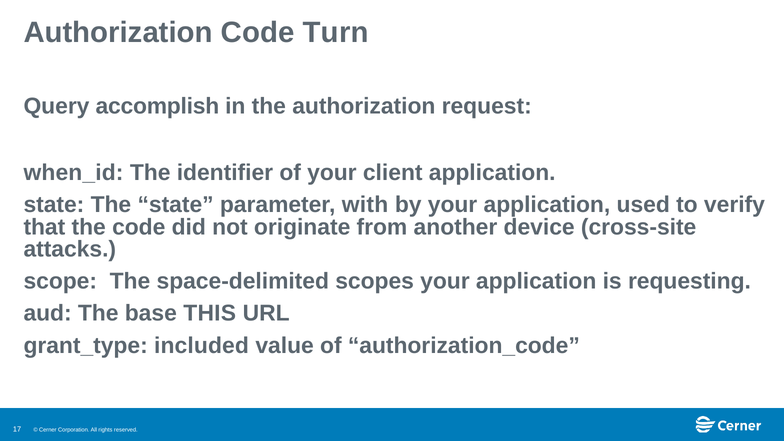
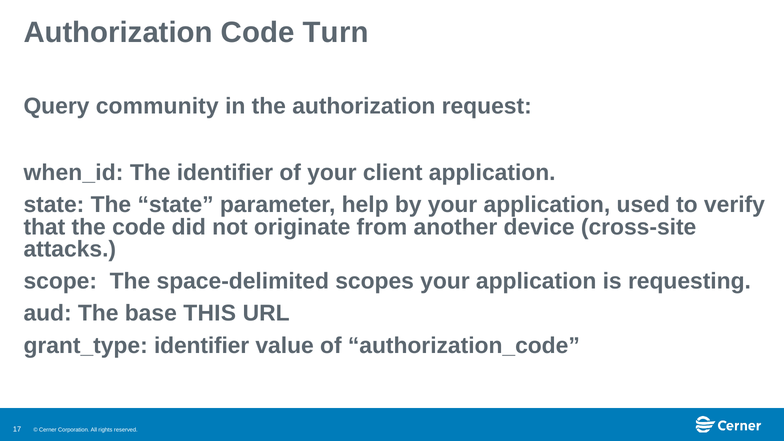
accomplish: accomplish -> community
with: with -> help
grant_type included: included -> identifier
